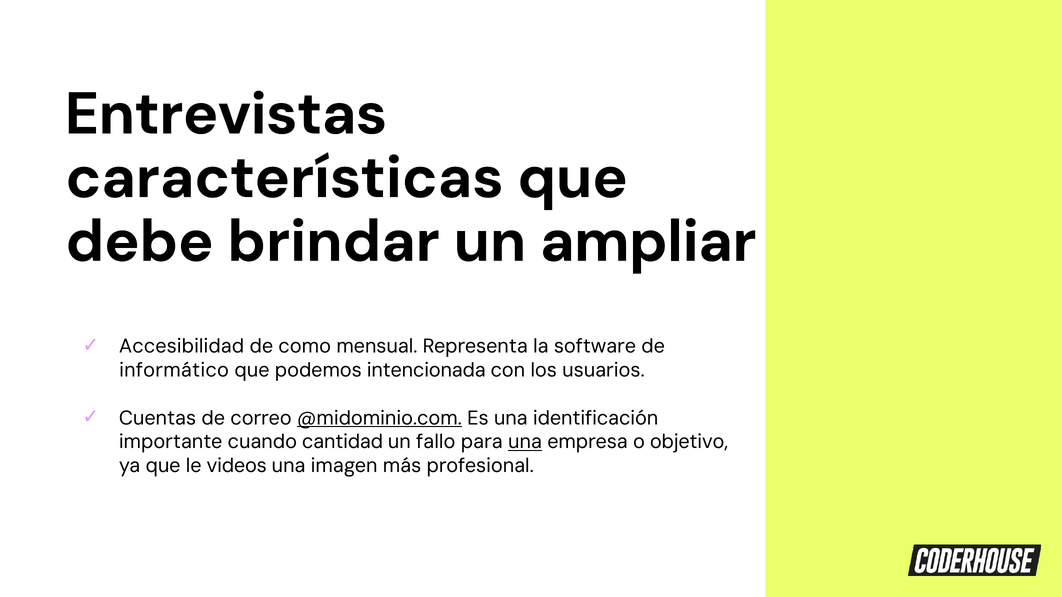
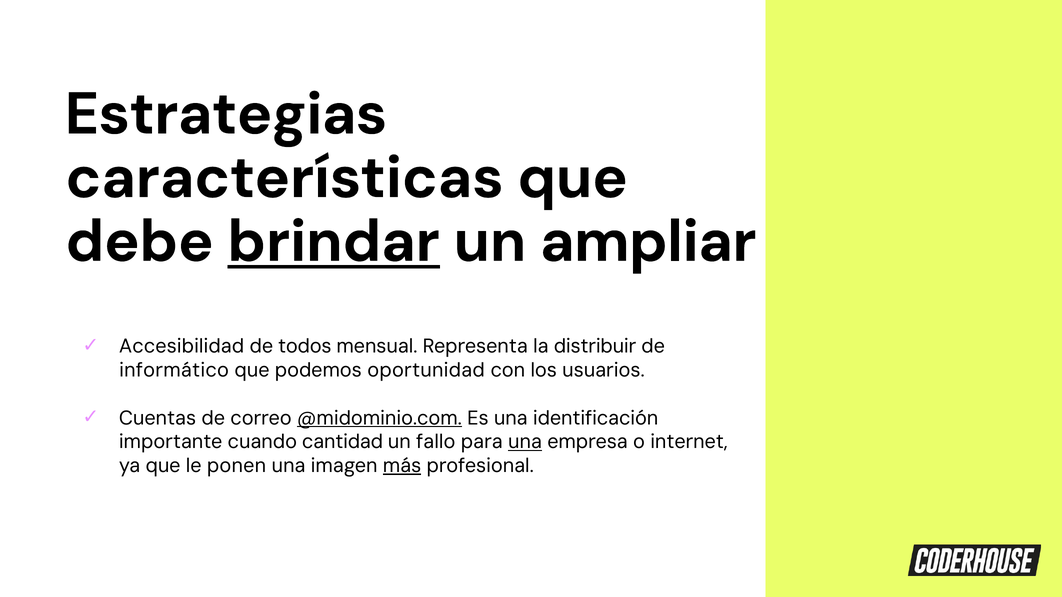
Entrevistas: Entrevistas -> Estrategias
brindar underline: none -> present
como: como -> todos
software: software -> distribuir
intencionada: intencionada -> oportunidad
objetivo: objetivo -> internet
videos: videos -> ponen
más underline: none -> present
